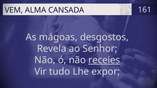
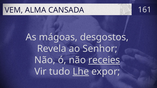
Lhe underline: none -> present
